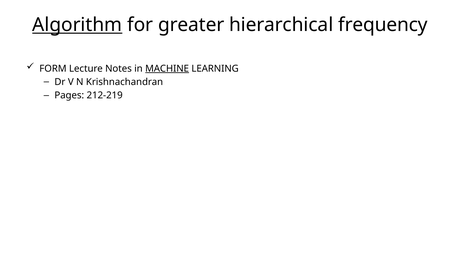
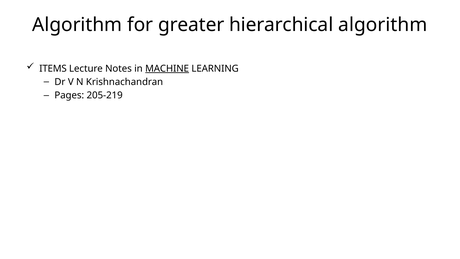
Algorithm at (77, 25) underline: present -> none
hierarchical frequency: frequency -> algorithm
FORM: FORM -> ITEMS
212-219: 212-219 -> 205-219
